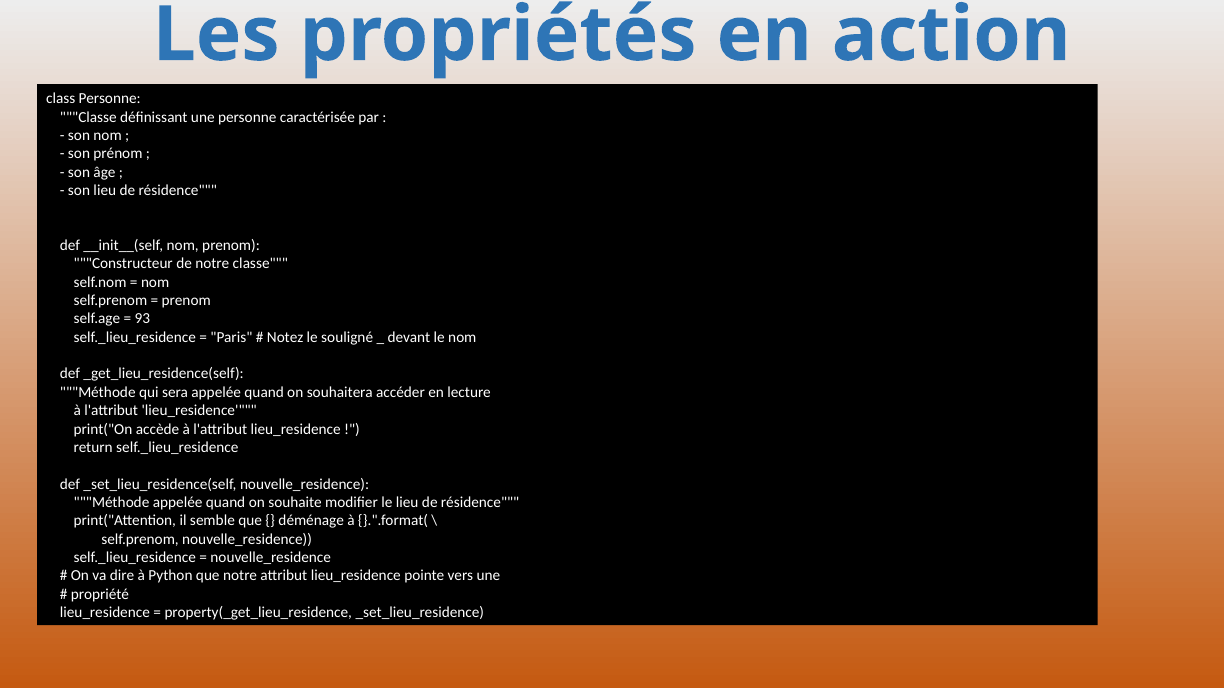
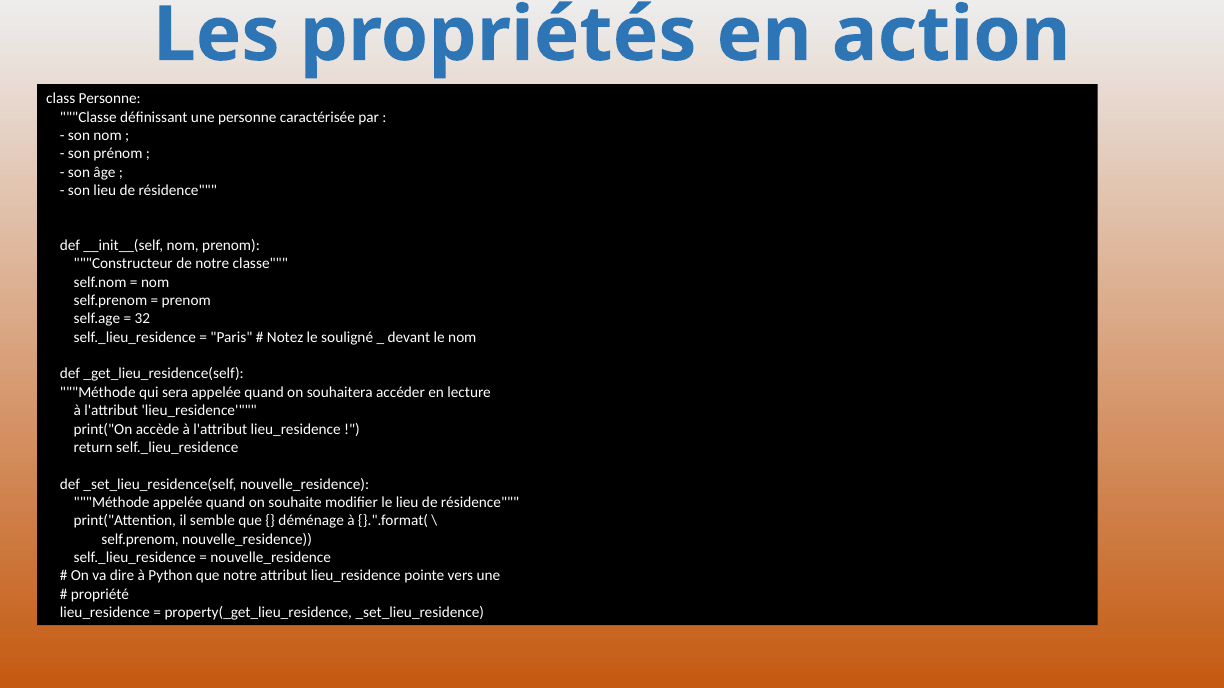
93: 93 -> 32
